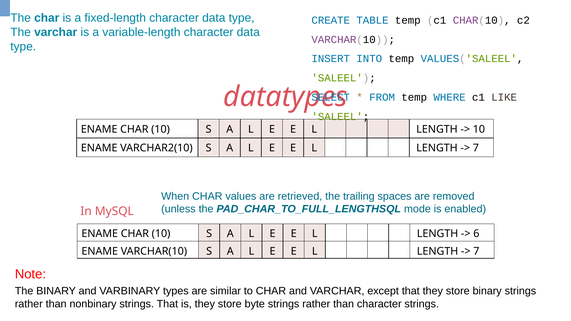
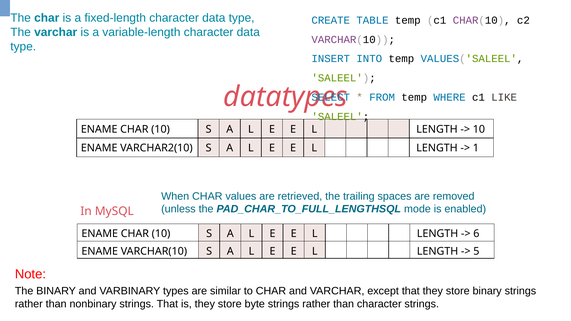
7 at (476, 148): 7 -> 1
7 at (476, 251): 7 -> 5
